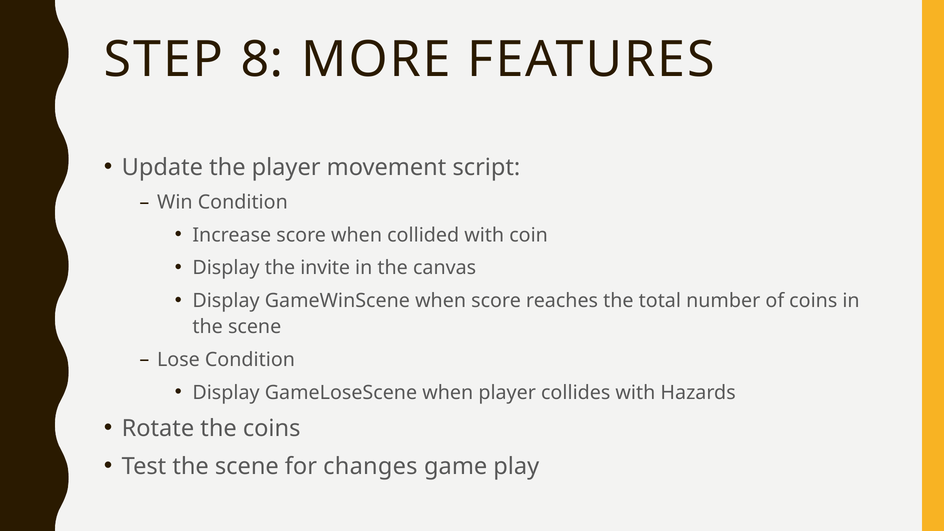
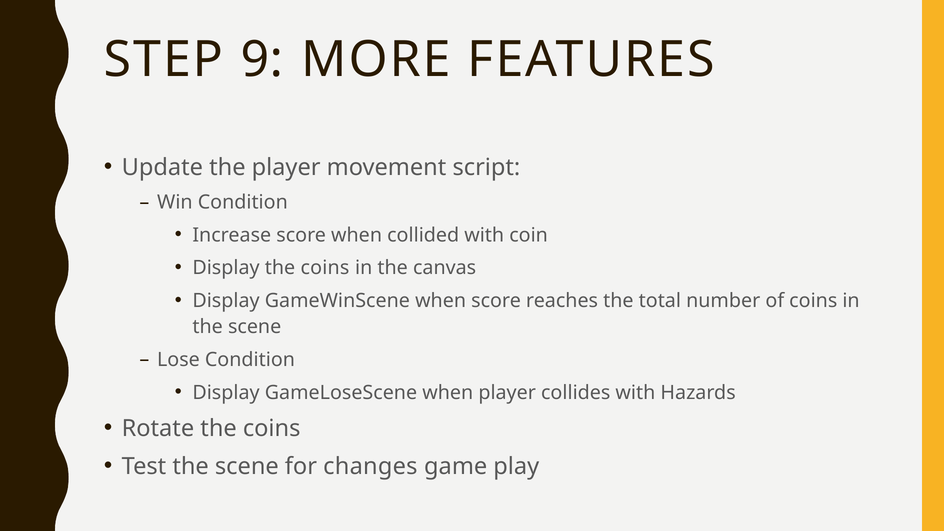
8: 8 -> 9
Display the invite: invite -> coins
